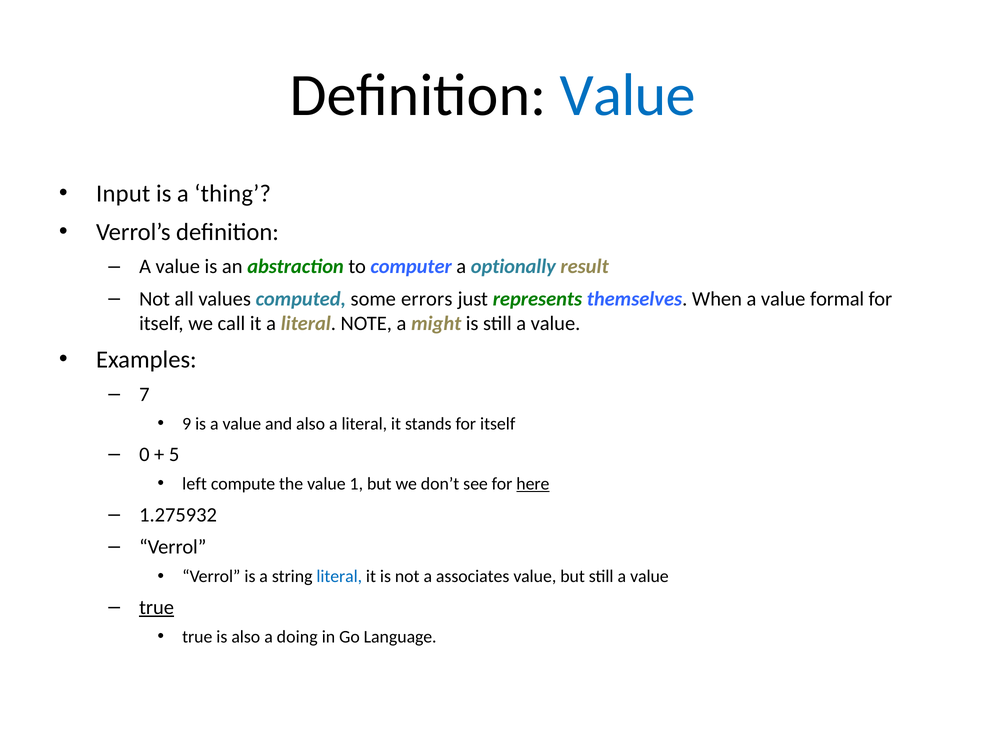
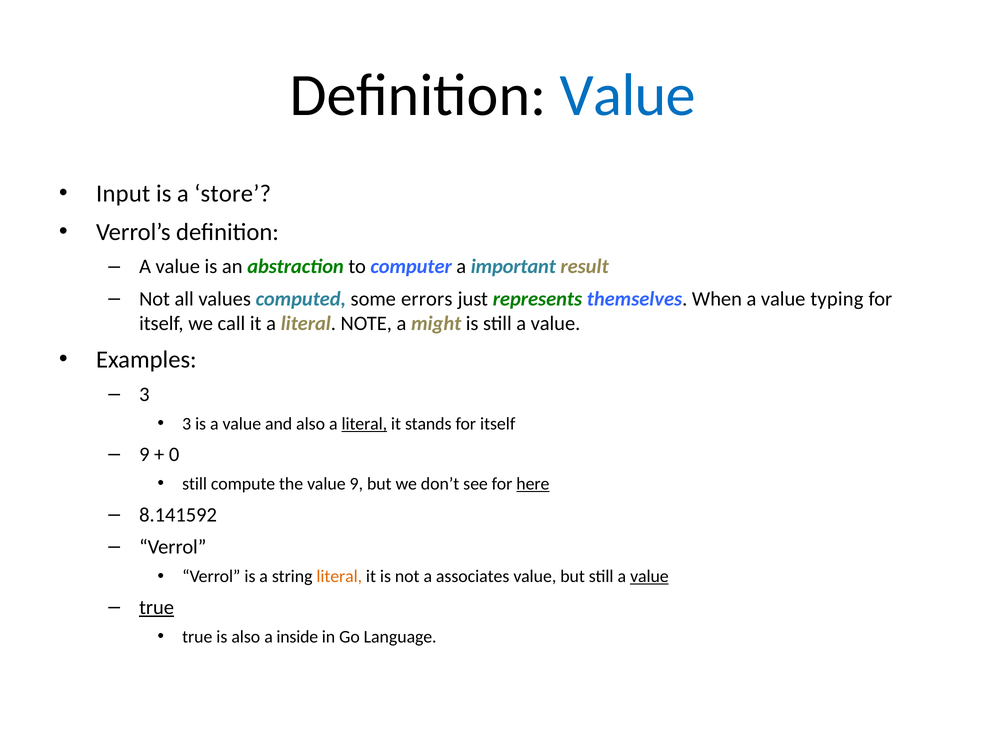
thing: thing -> store
optionally: optionally -> important
formal: formal -> typing
7 at (144, 394): 7 -> 3
9 at (187, 423): 9 -> 3
literal at (364, 423) underline: none -> present
0 at (144, 454): 0 -> 9
5: 5 -> 0
left at (195, 484): left -> still
value 1: 1 -> 9
1.275932: 1.275932 -> 8.141592
literal at (339, 576) colour: blue -> orange
value at (649, 576) underline: none -> present
doing: doing -> inside
